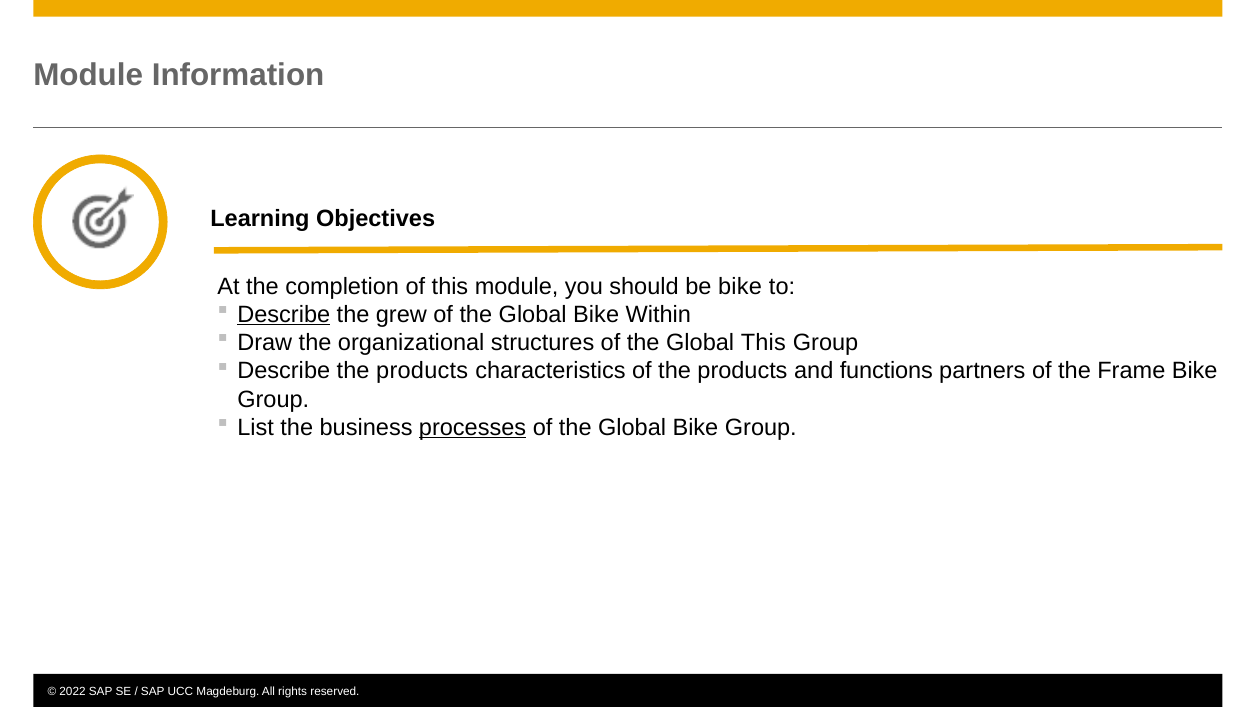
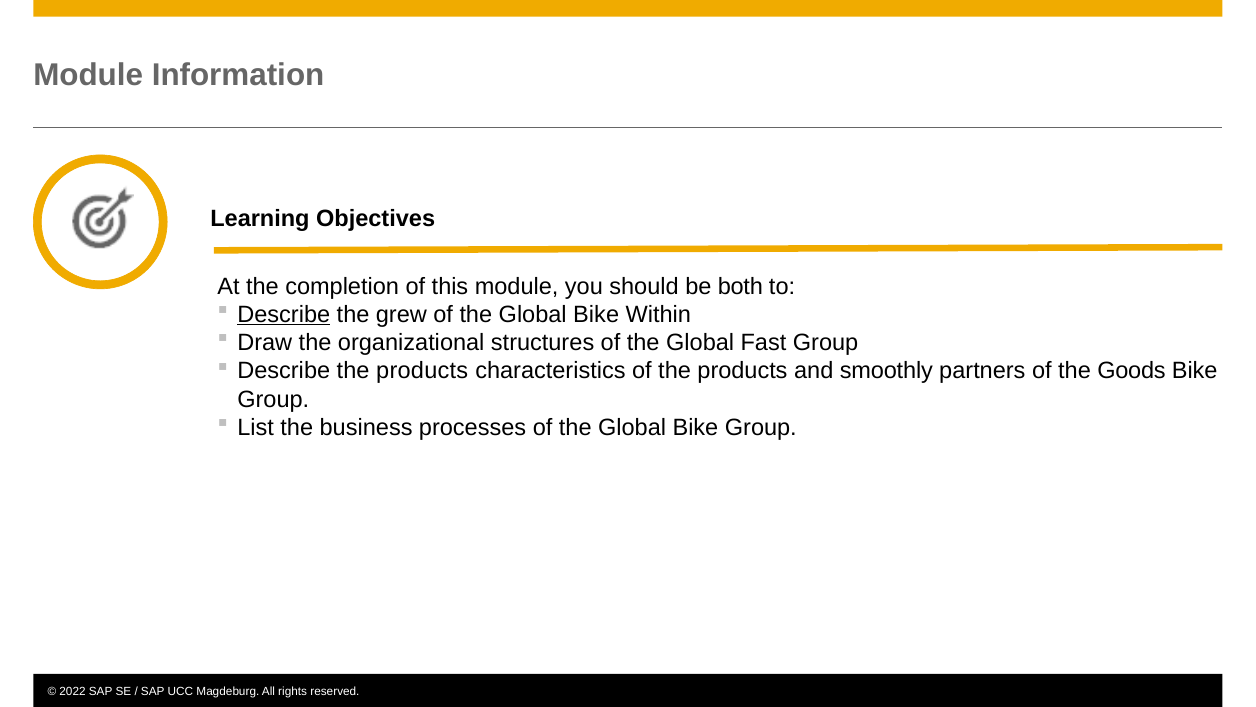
be bike: bike -> both
Global This: This -> Fast
functions: functions -> smoothly
Frame: Frame -> Goods
processes underline: present -> none
